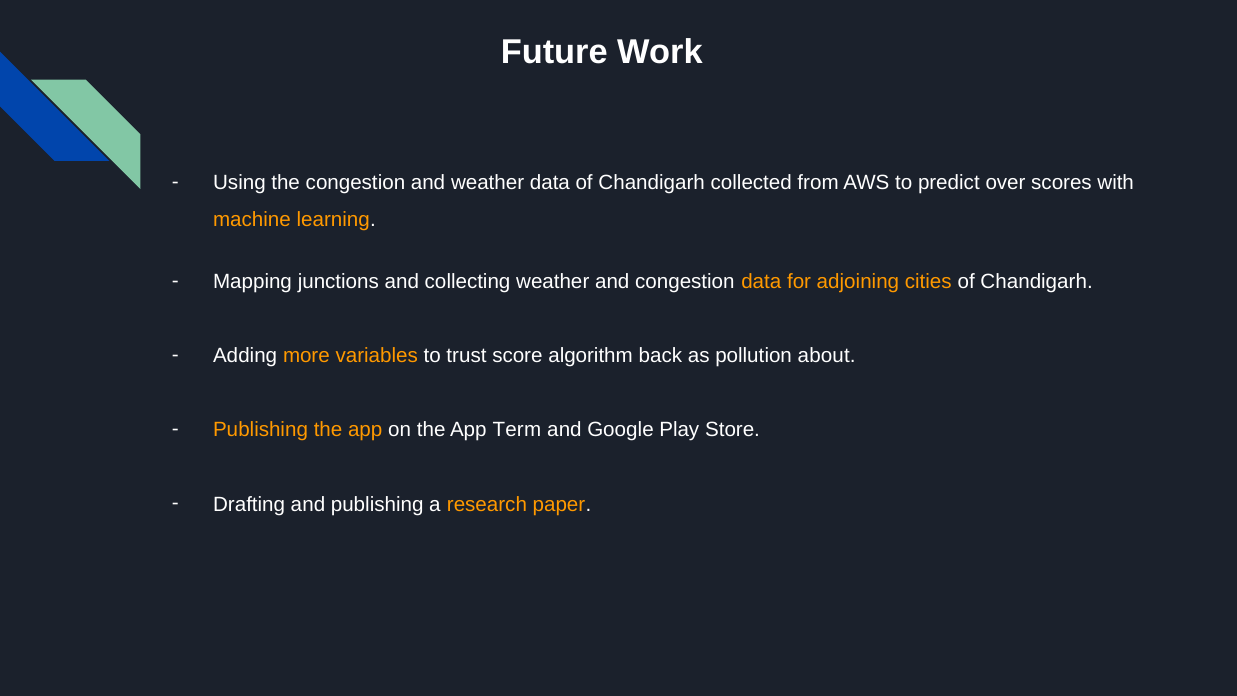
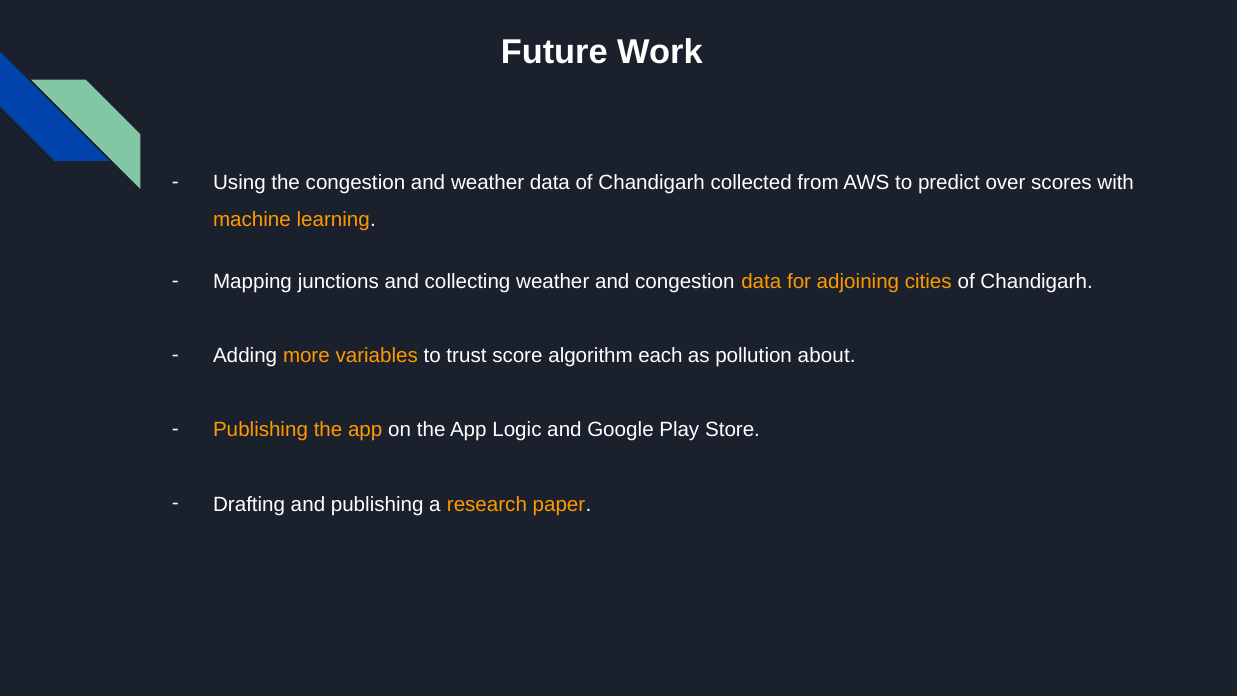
back: back -> each
Term: Term -> Logic
